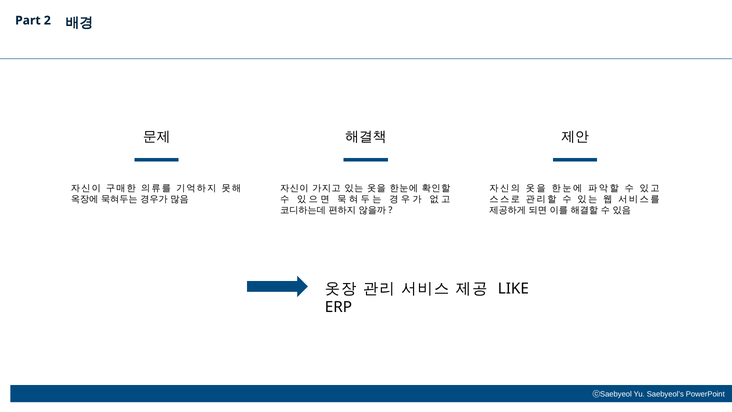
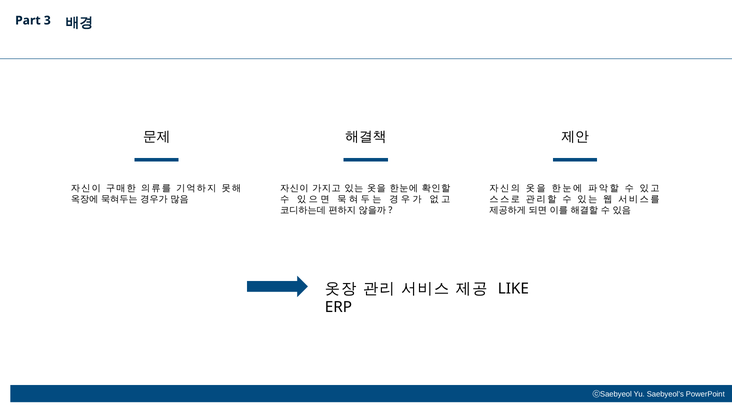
2: 2 -> 3
